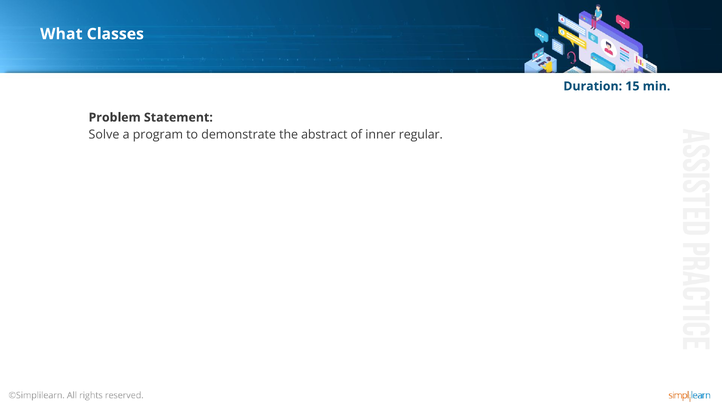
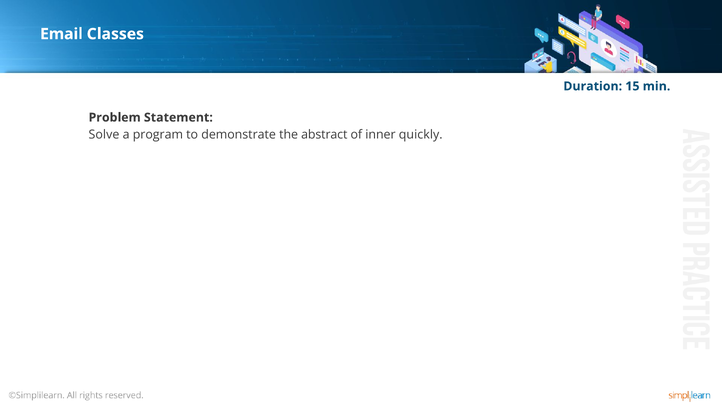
What: What -> Email
regular: regular -> quickly
